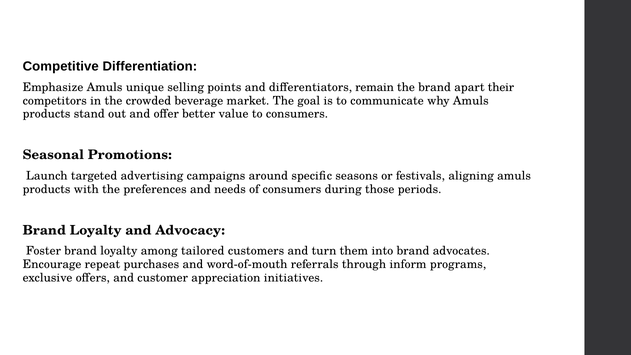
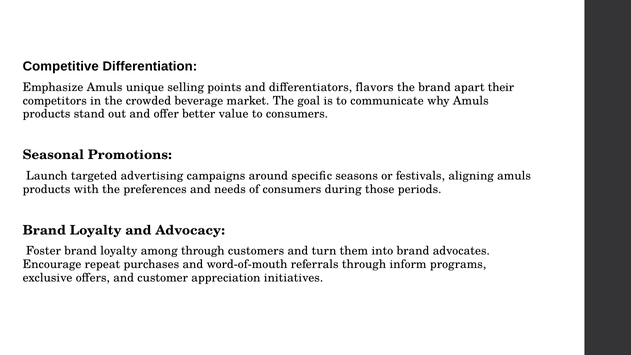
remain: remain -> flavors
among tailored: tailored -> through
